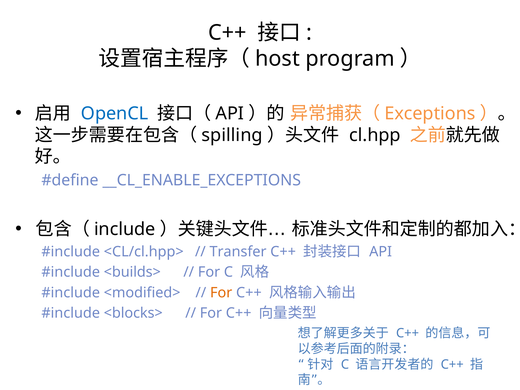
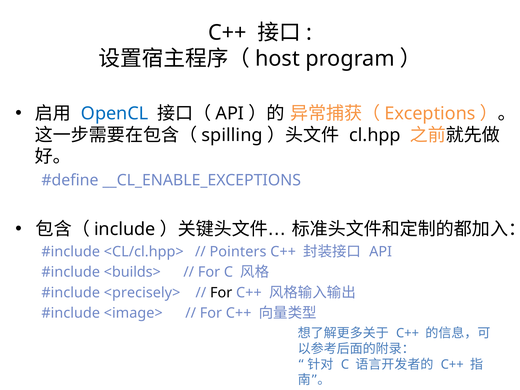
Transfer: Transfer -> Pointers
<modified>: <modified> -> <precisely>
For at (221, 293) colour: orange -> black
<blocks>: <blocks> -> <image>
